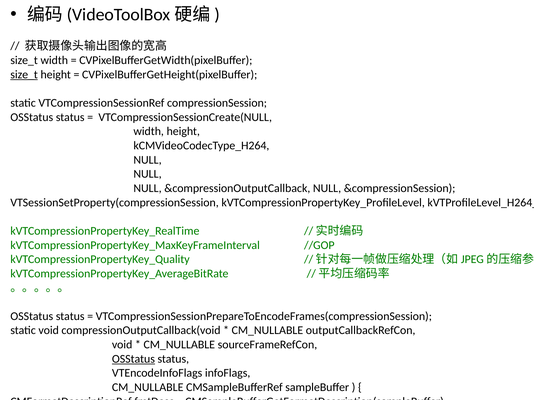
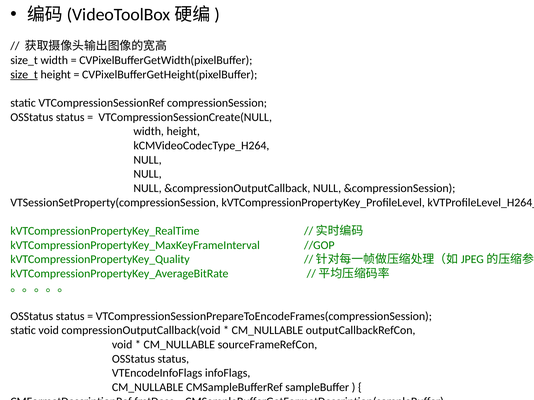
OSStatus at (133, 359) underline: present -> none
